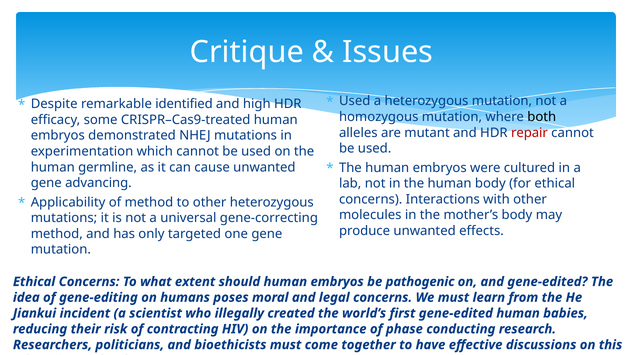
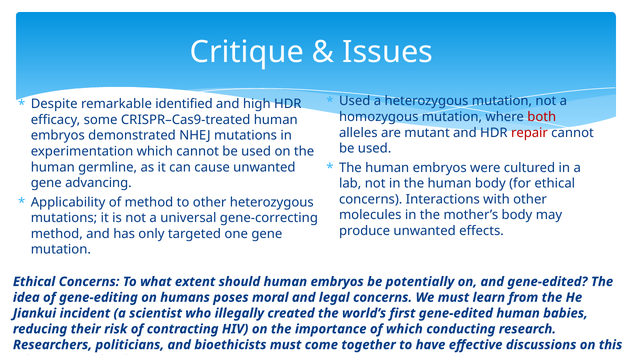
both colour: black -> red
pathogenic: pathogenic -> potentially
of phase: phase -> which
